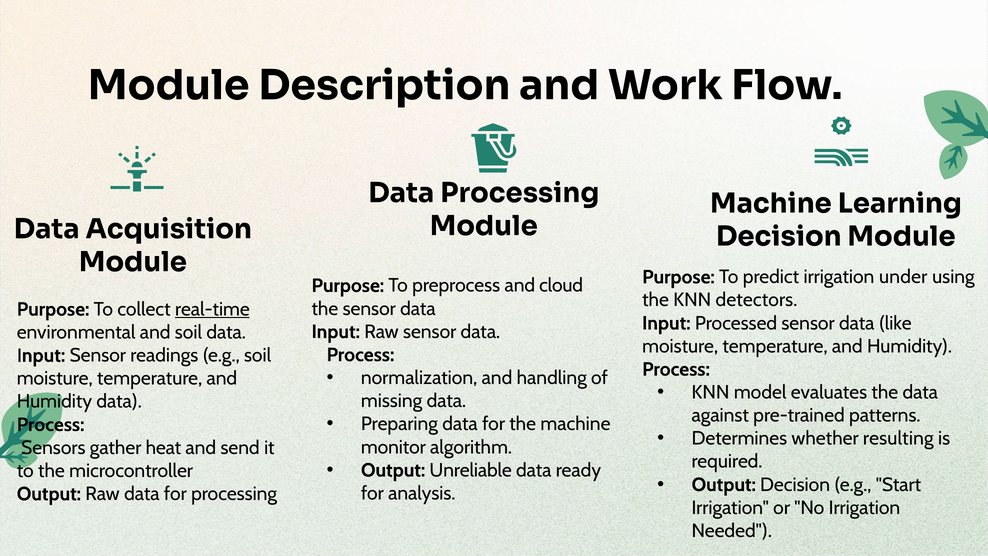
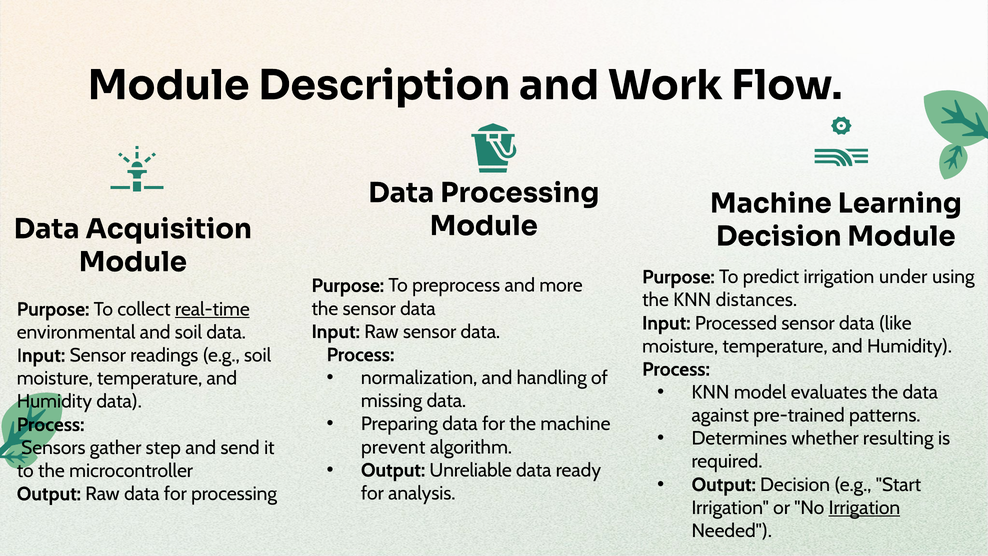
cloud: cloud -> more
detectors: detectors -> distances
monitor: monitor -> prevent
heat: heat -> step
Irrigation at (864, 508) underline: none -> present
